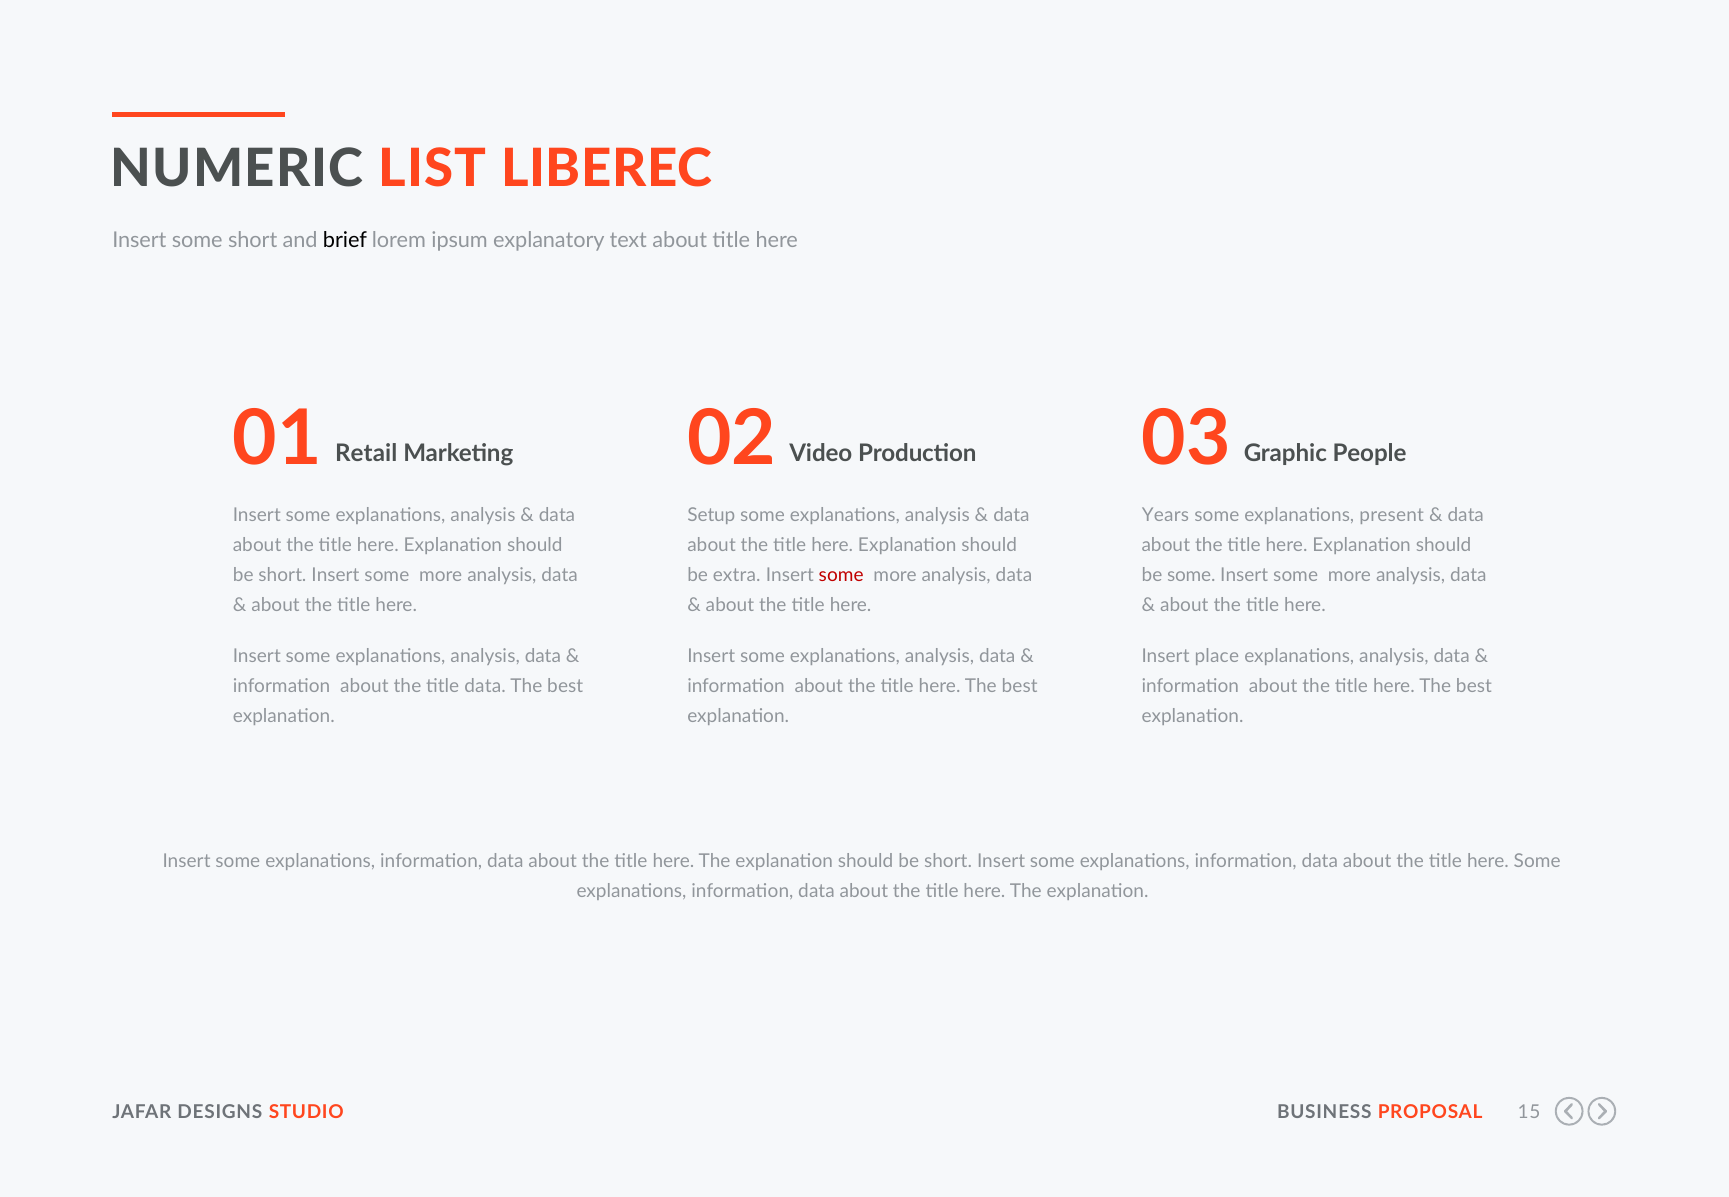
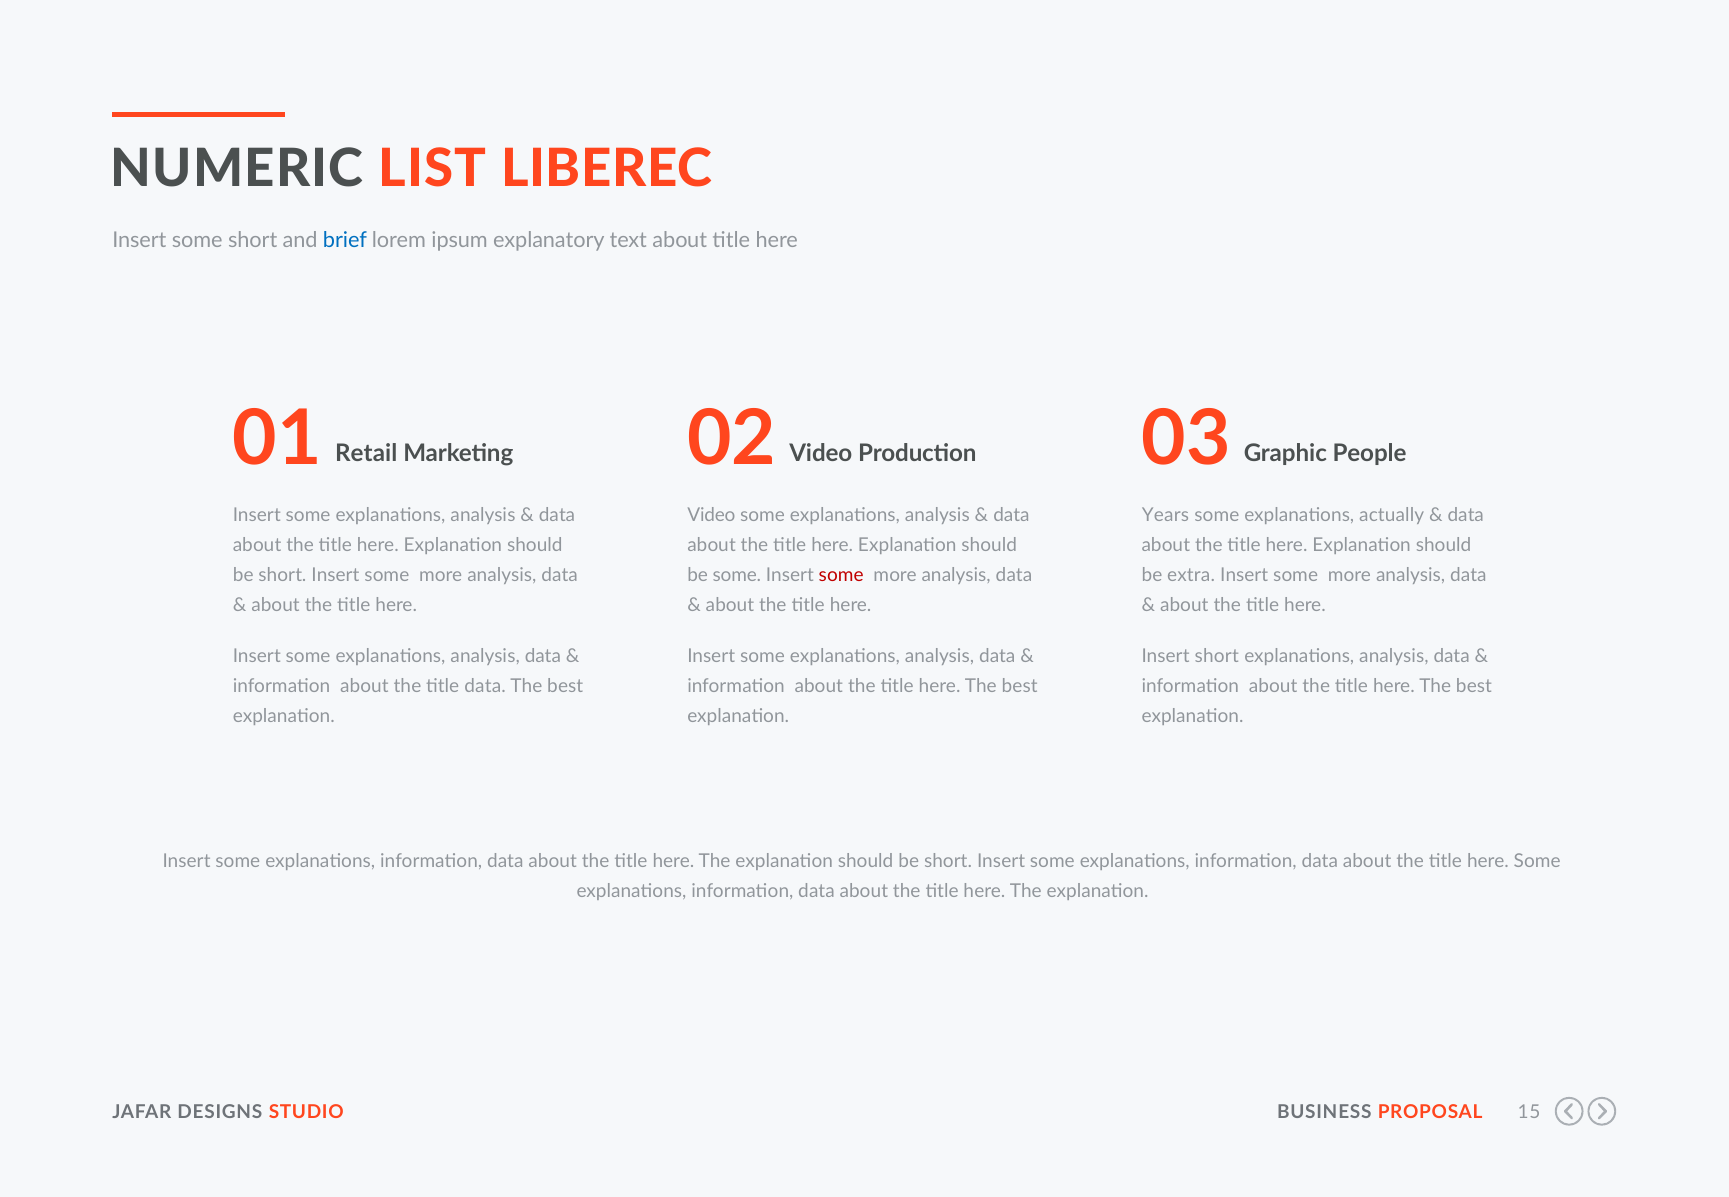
brief colour: black -> blue
Setup at (711, 516): Setup -> Video
present: present -> actually
be extra: extra -> some
be some: some -> extra
Insert place: place -> short
